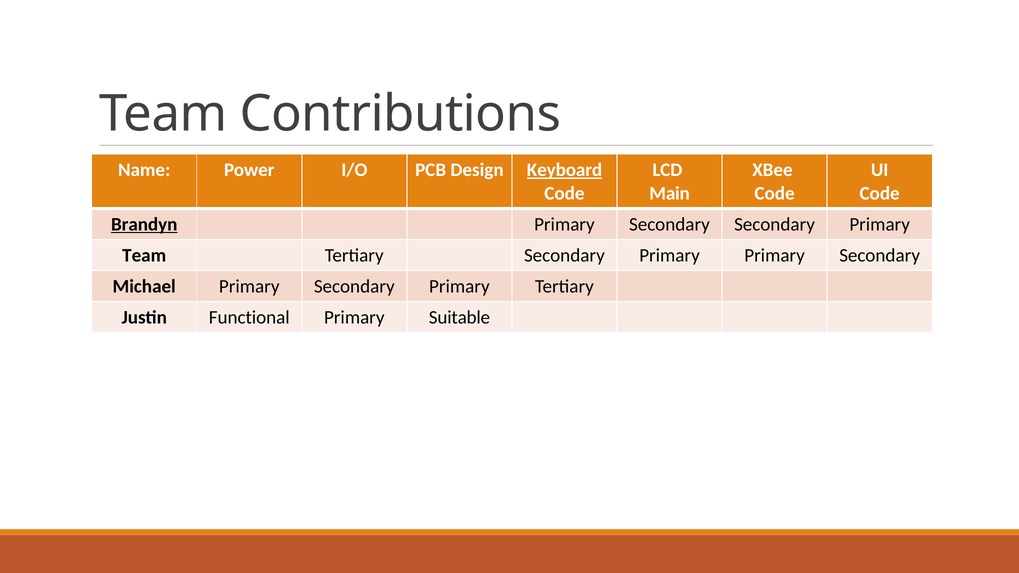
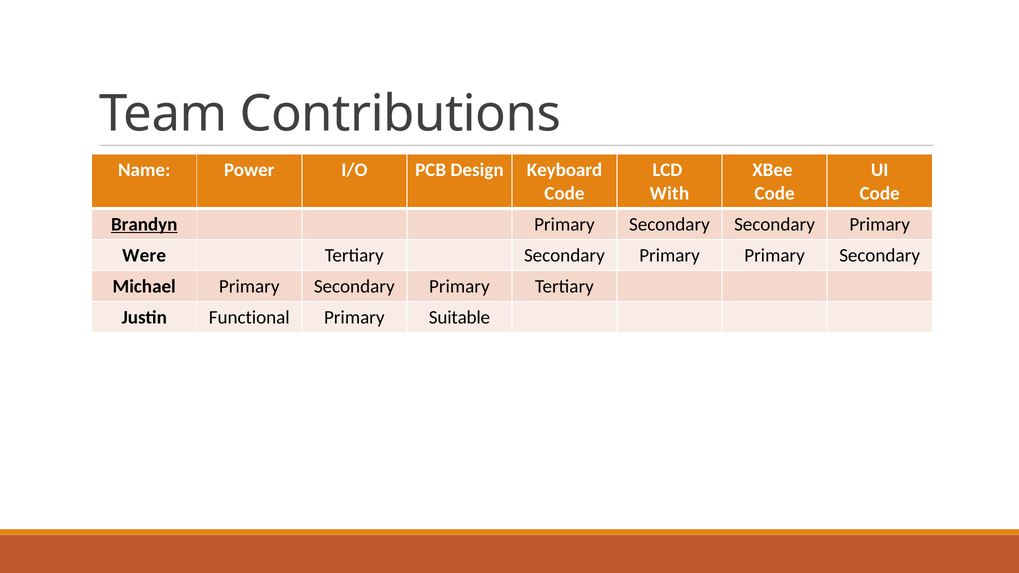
Keyboard underline: present -> none
Main: Main -> With
Team at (144, 255): Team -> Were
